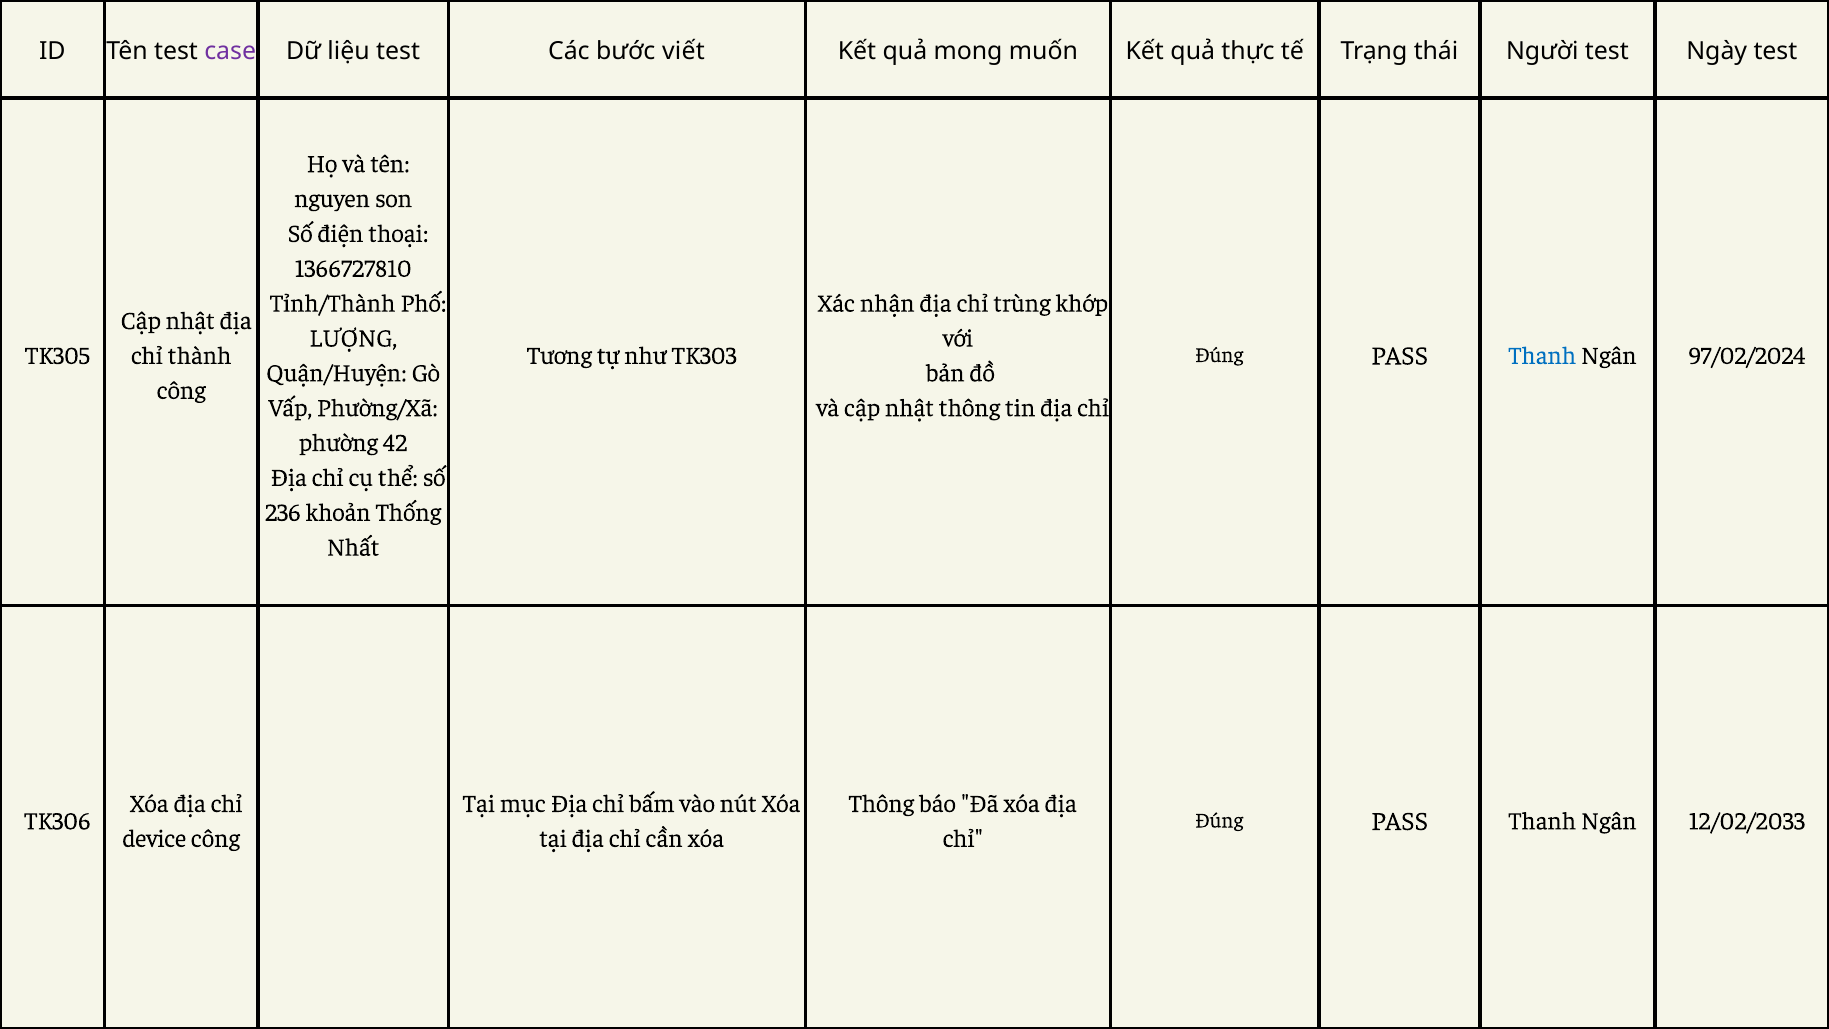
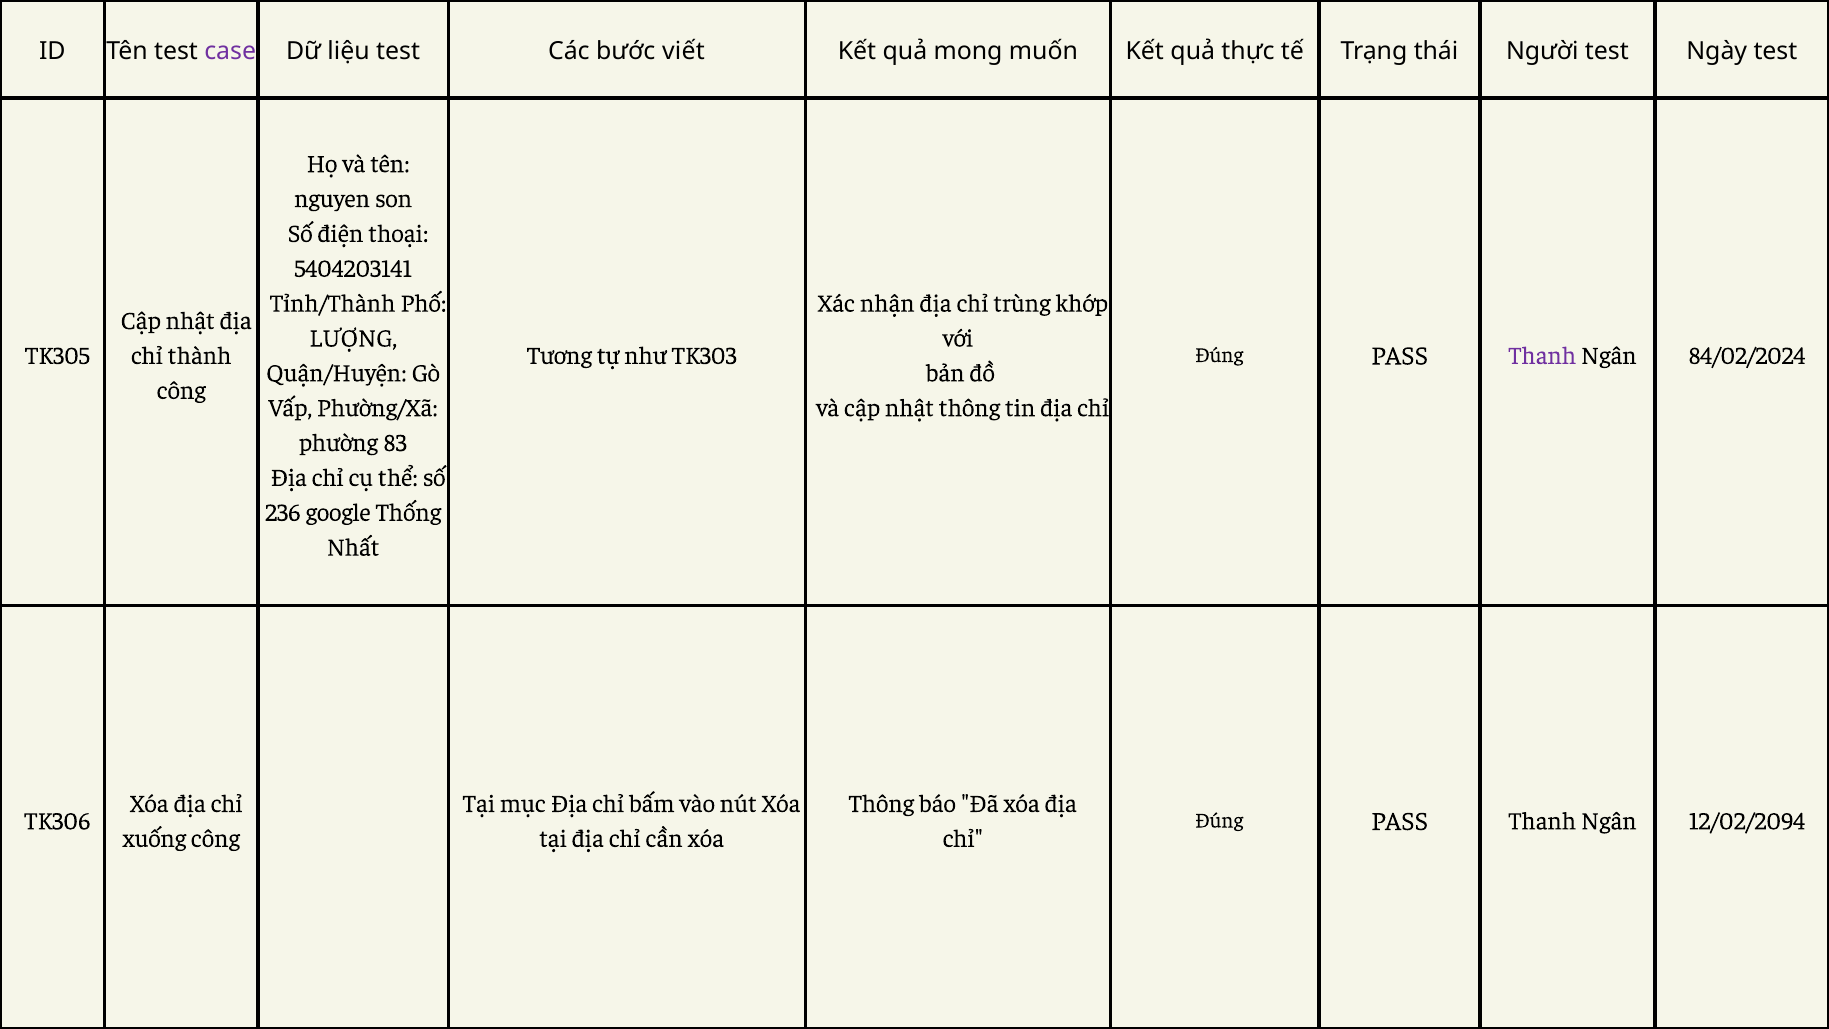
1366727810: 1366727810 -> 5404203141
Thanh at (1542, 356) colour: blue -> purple
97/02/2024: 97/02/2024 -> 84/02/2024
42: 42 -> 83
khoản: khoản -> google
12/02/2033: 12/02/2033 -> 12/02/2094
device: device -> xuống
